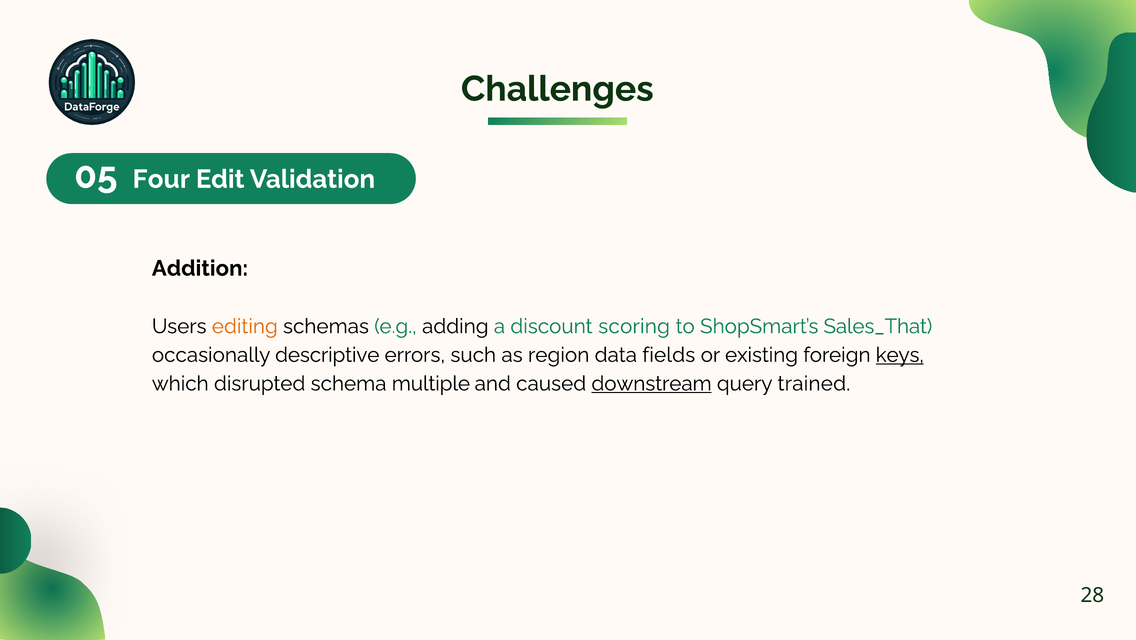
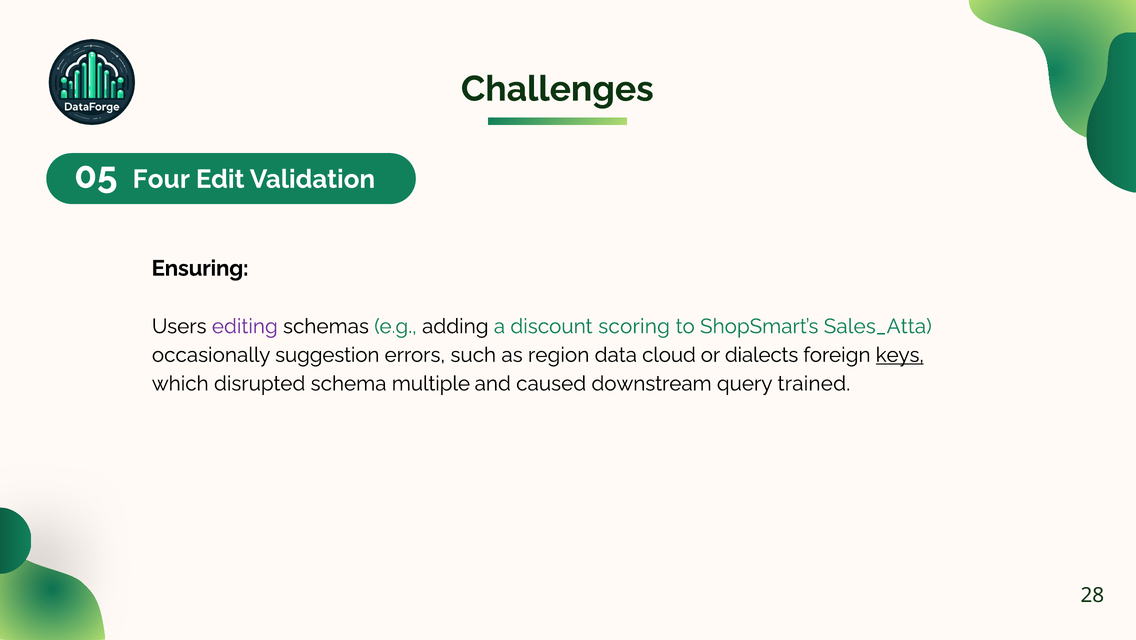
Addition: Addition -> Ensuring
editing colour: orange -> purple
Sales_That: Sales_That -> Sales_Atta
descriptive: descriptive -> suggestion
fields: fields -> cloud
existing: existing -> dialects
downstream underline: present -> none
